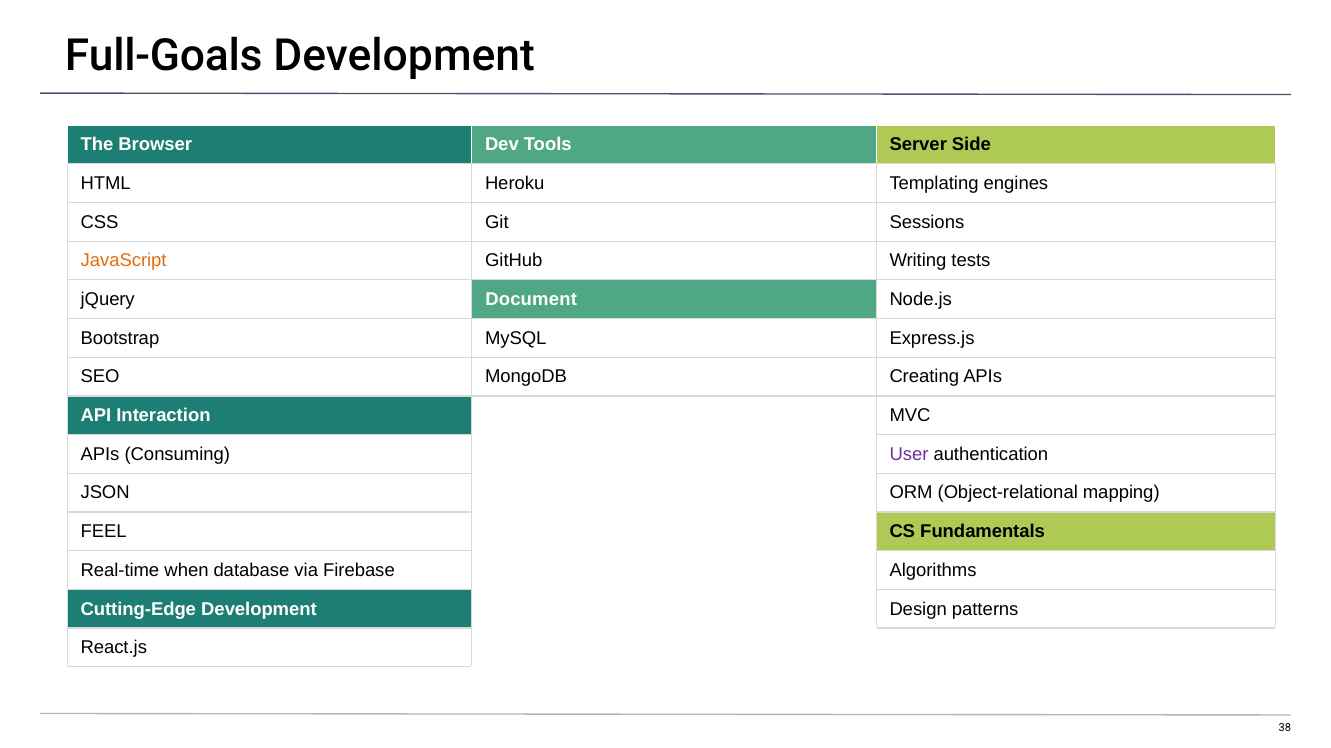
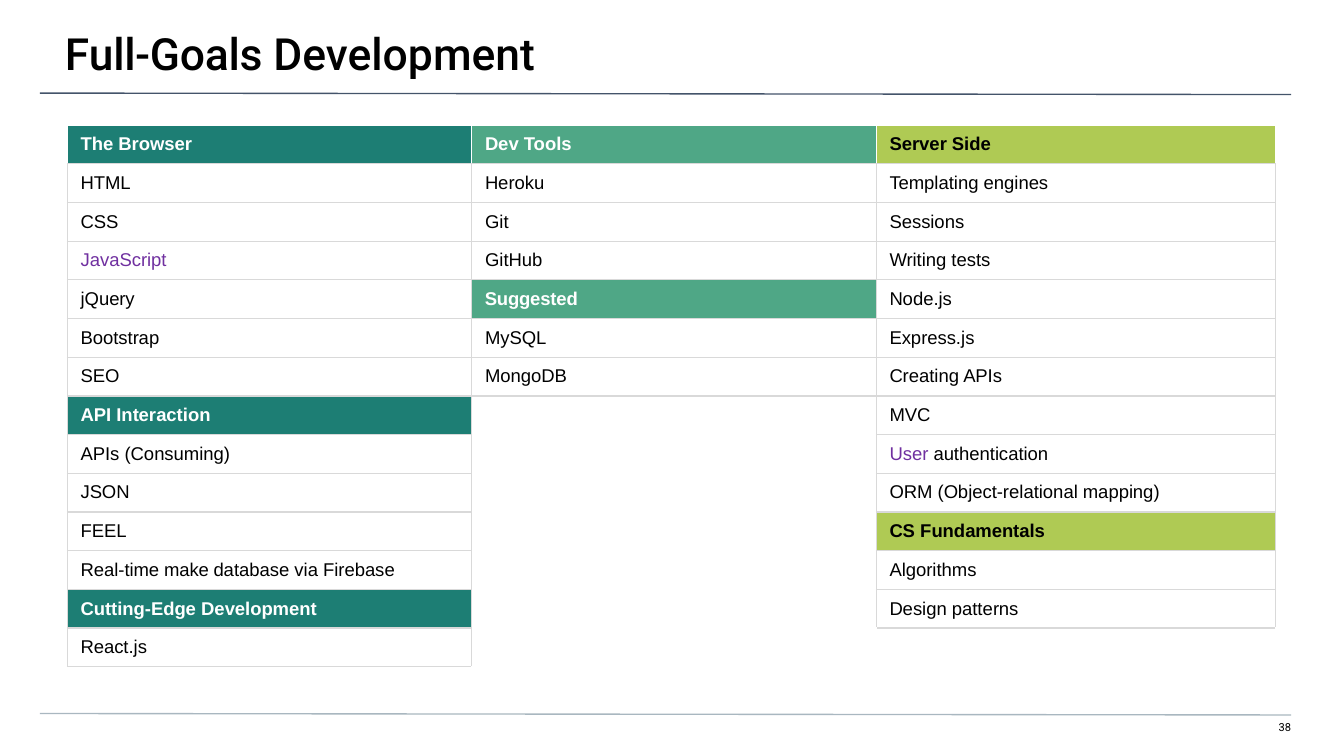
JavaScript colour: orange -> purple
Document: Document -> Suggested
when: when -> make
